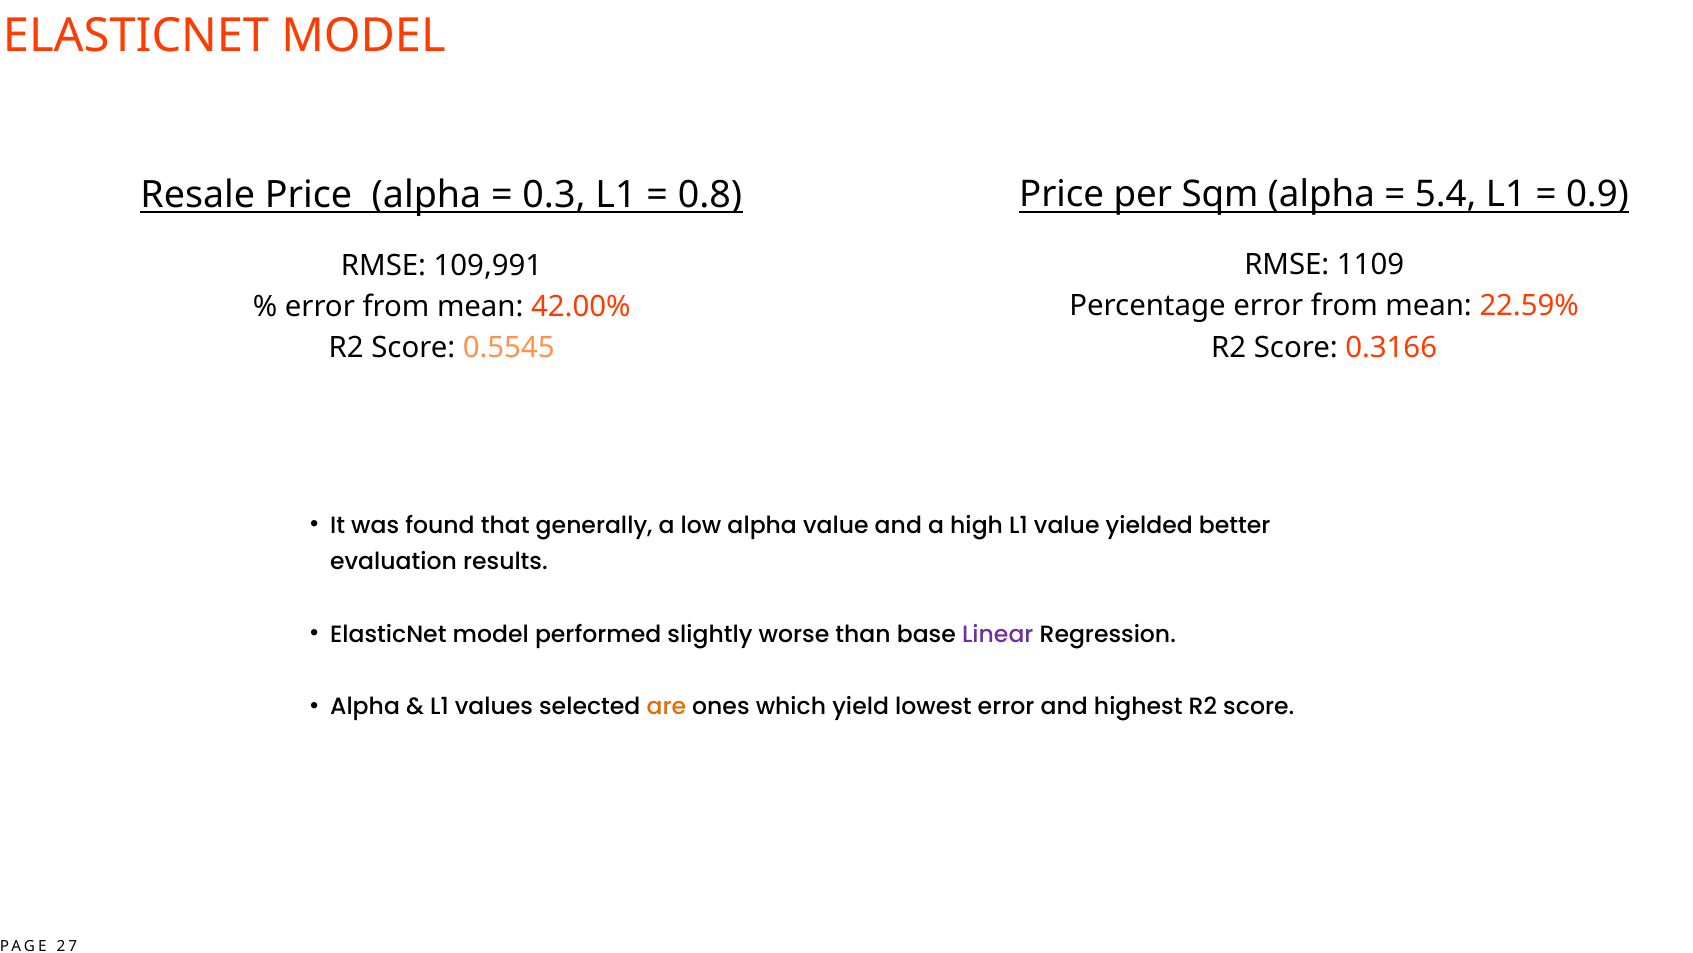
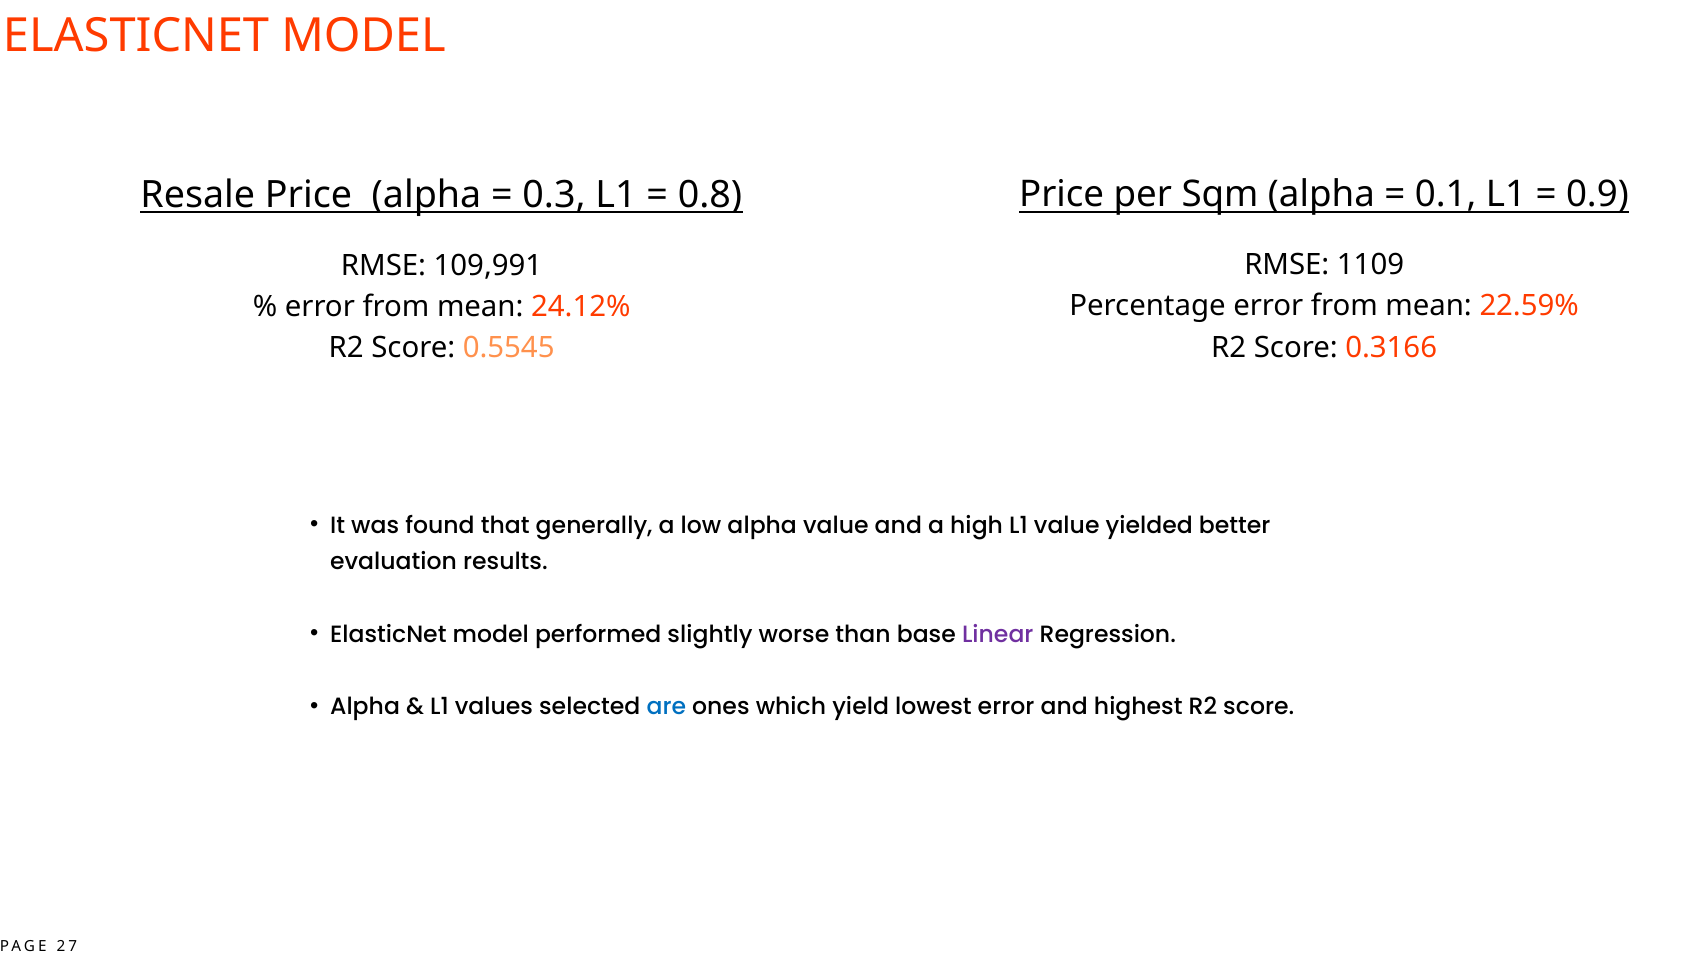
5.4: 5.4 -> 0.1
42.00%: 42.00% -> 24.12%
are colour: orange -> blue
